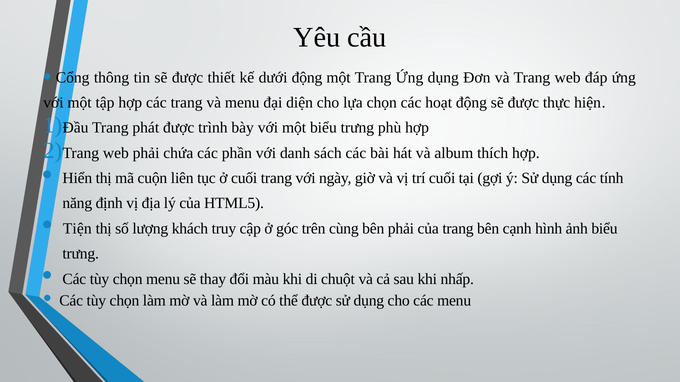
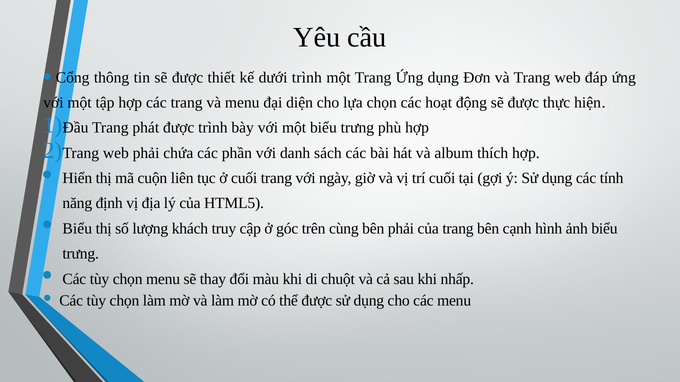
dưới động: động -> trình
Tiện at (77, 229): Tiện -> Biểu
